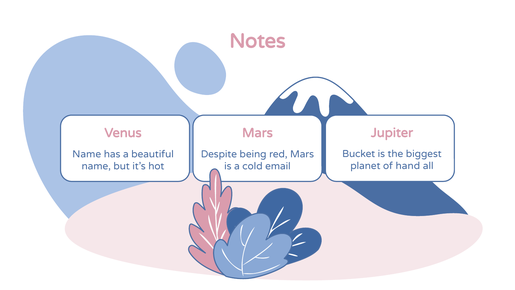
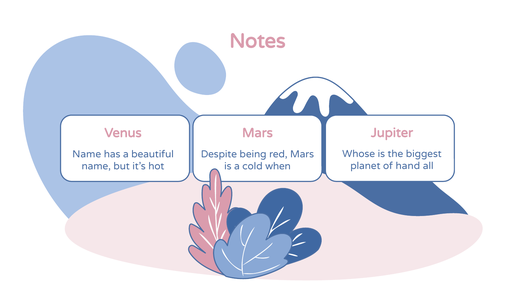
Bucket: Bucket -> Whose
email: email -> when
